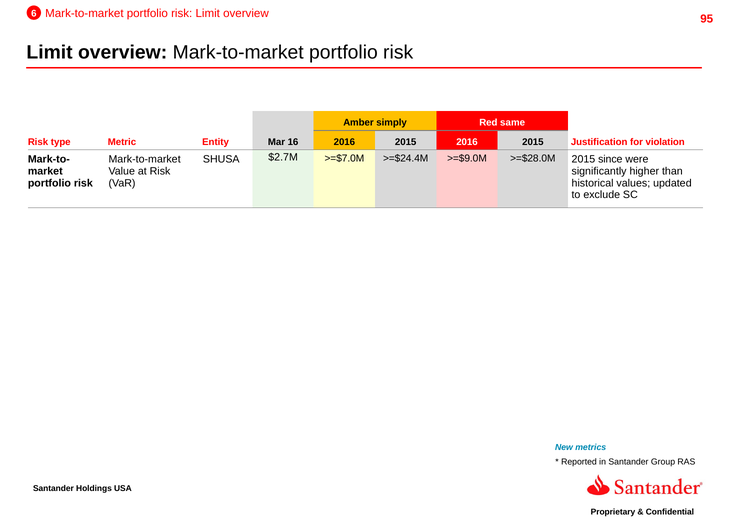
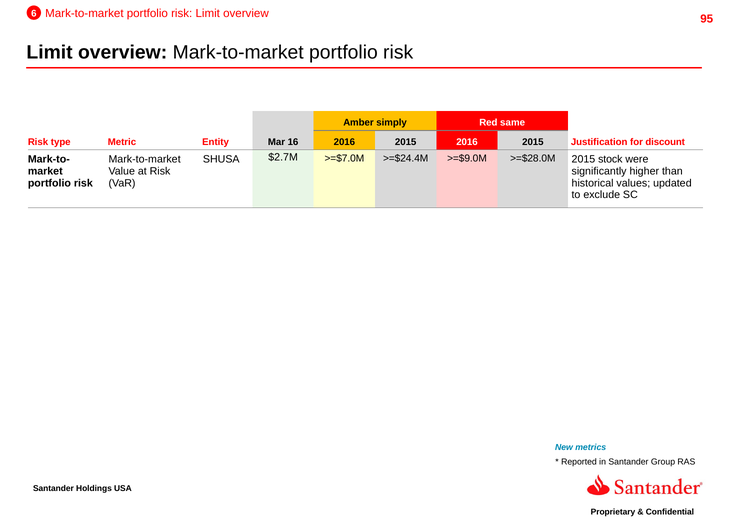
violation: violation -> discount
since: since -> stock
